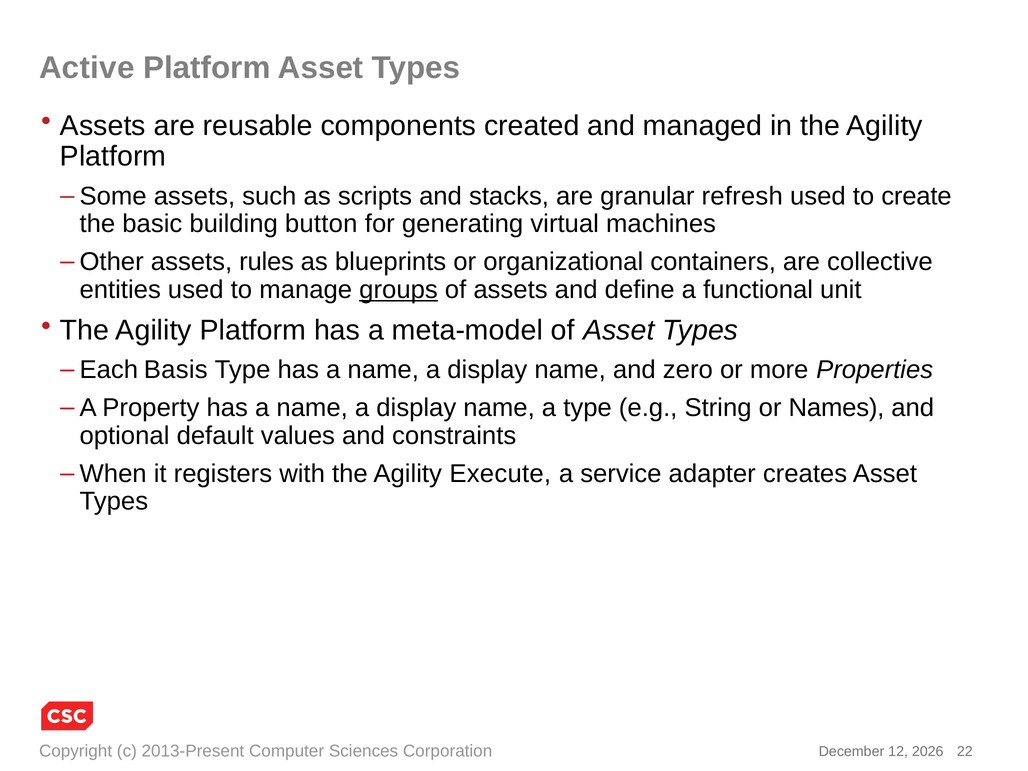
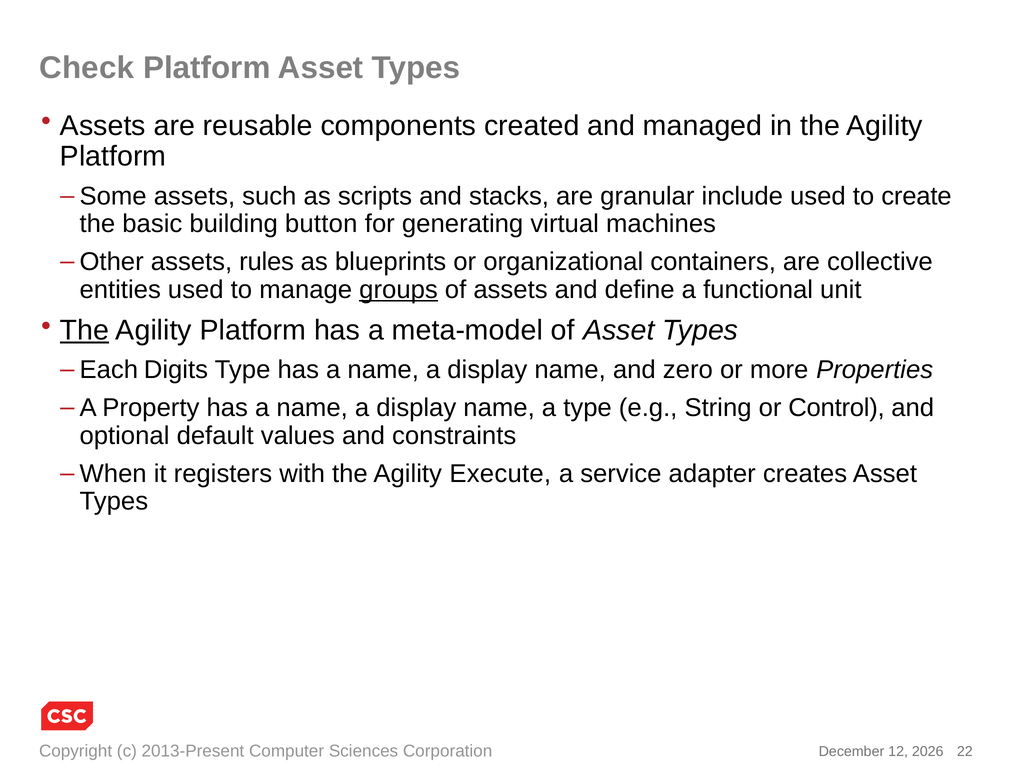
Active: Active -> Check
refresh: refresh -> include
The at (85, 330) underline: none -> present
Basis: Basis -> Digits
Names: Names -> Control
